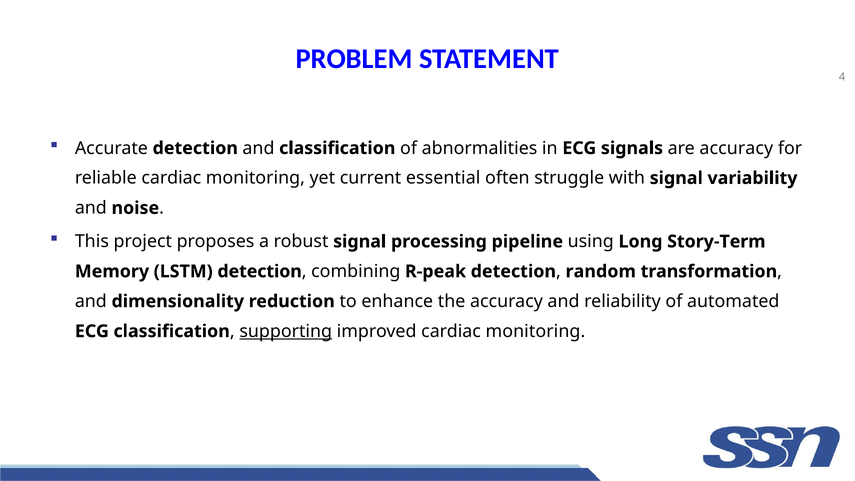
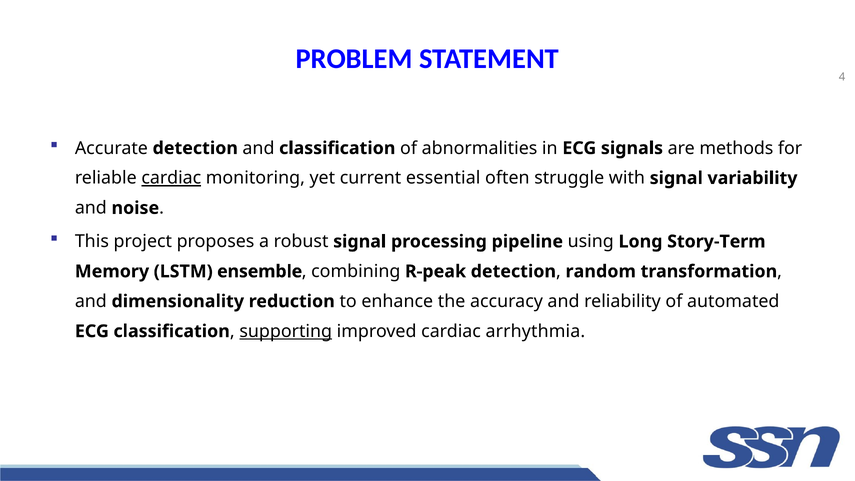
are accuracy: accuracy -> methods
cardiac at (171, 178) underline: none -> present
LSTM detection: detection -> ensemble
improved cardiac monitoring: monitoring -> arrhythmia
